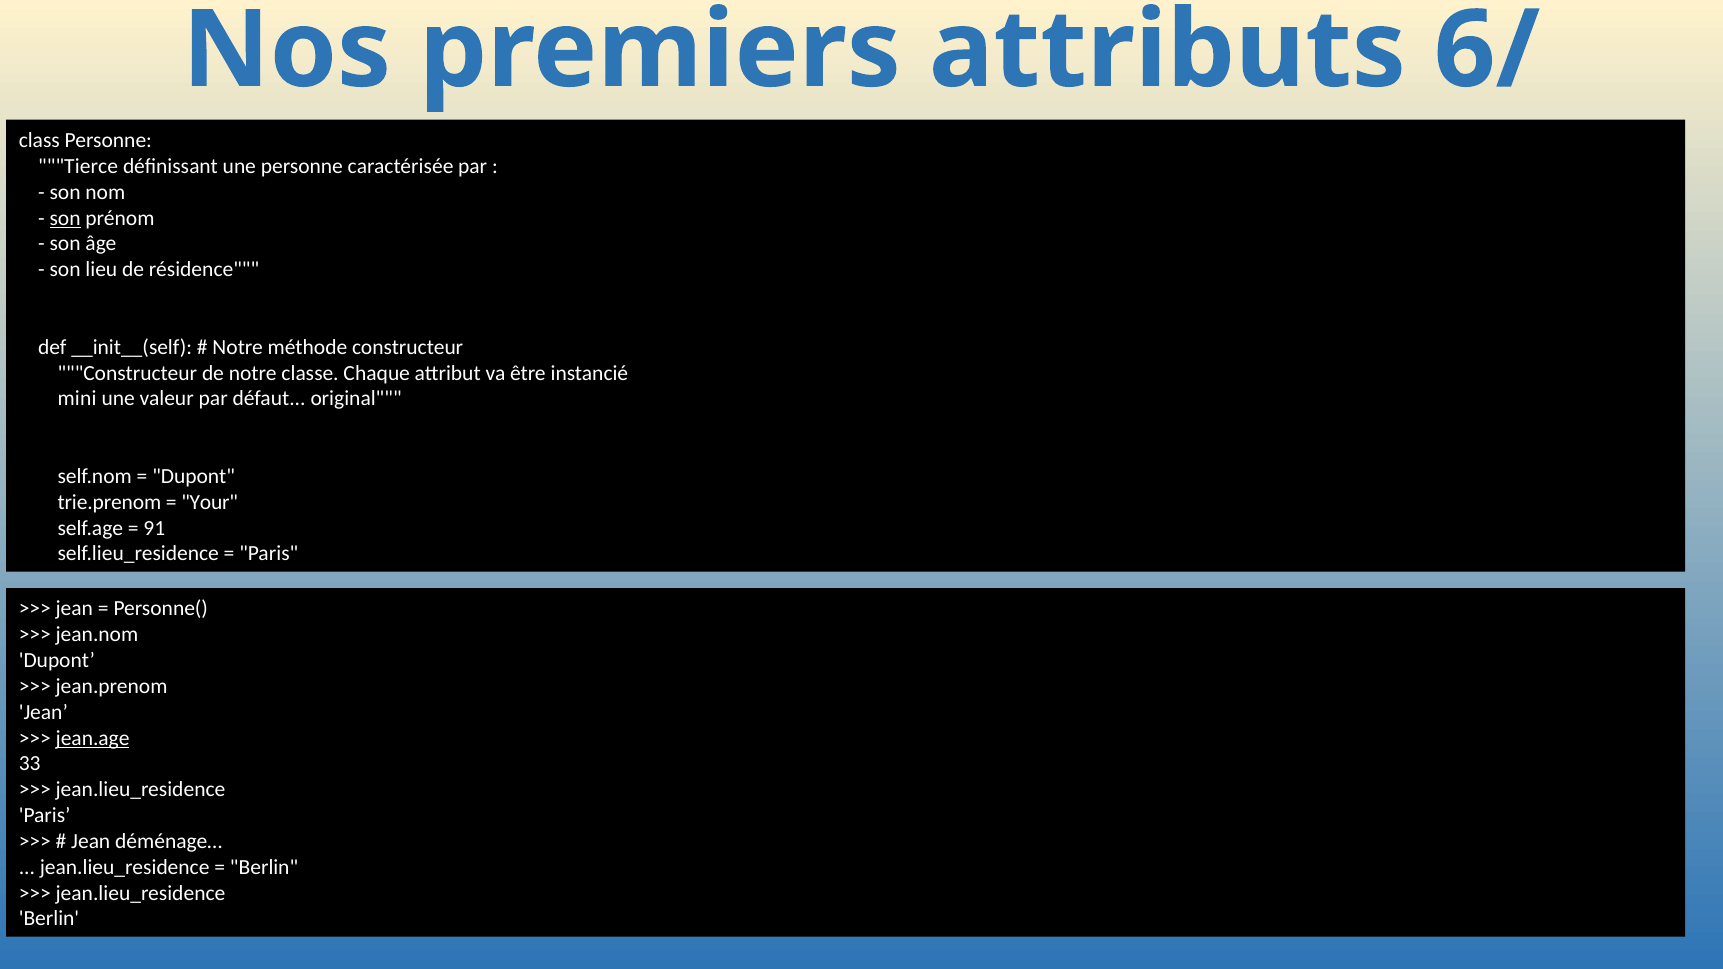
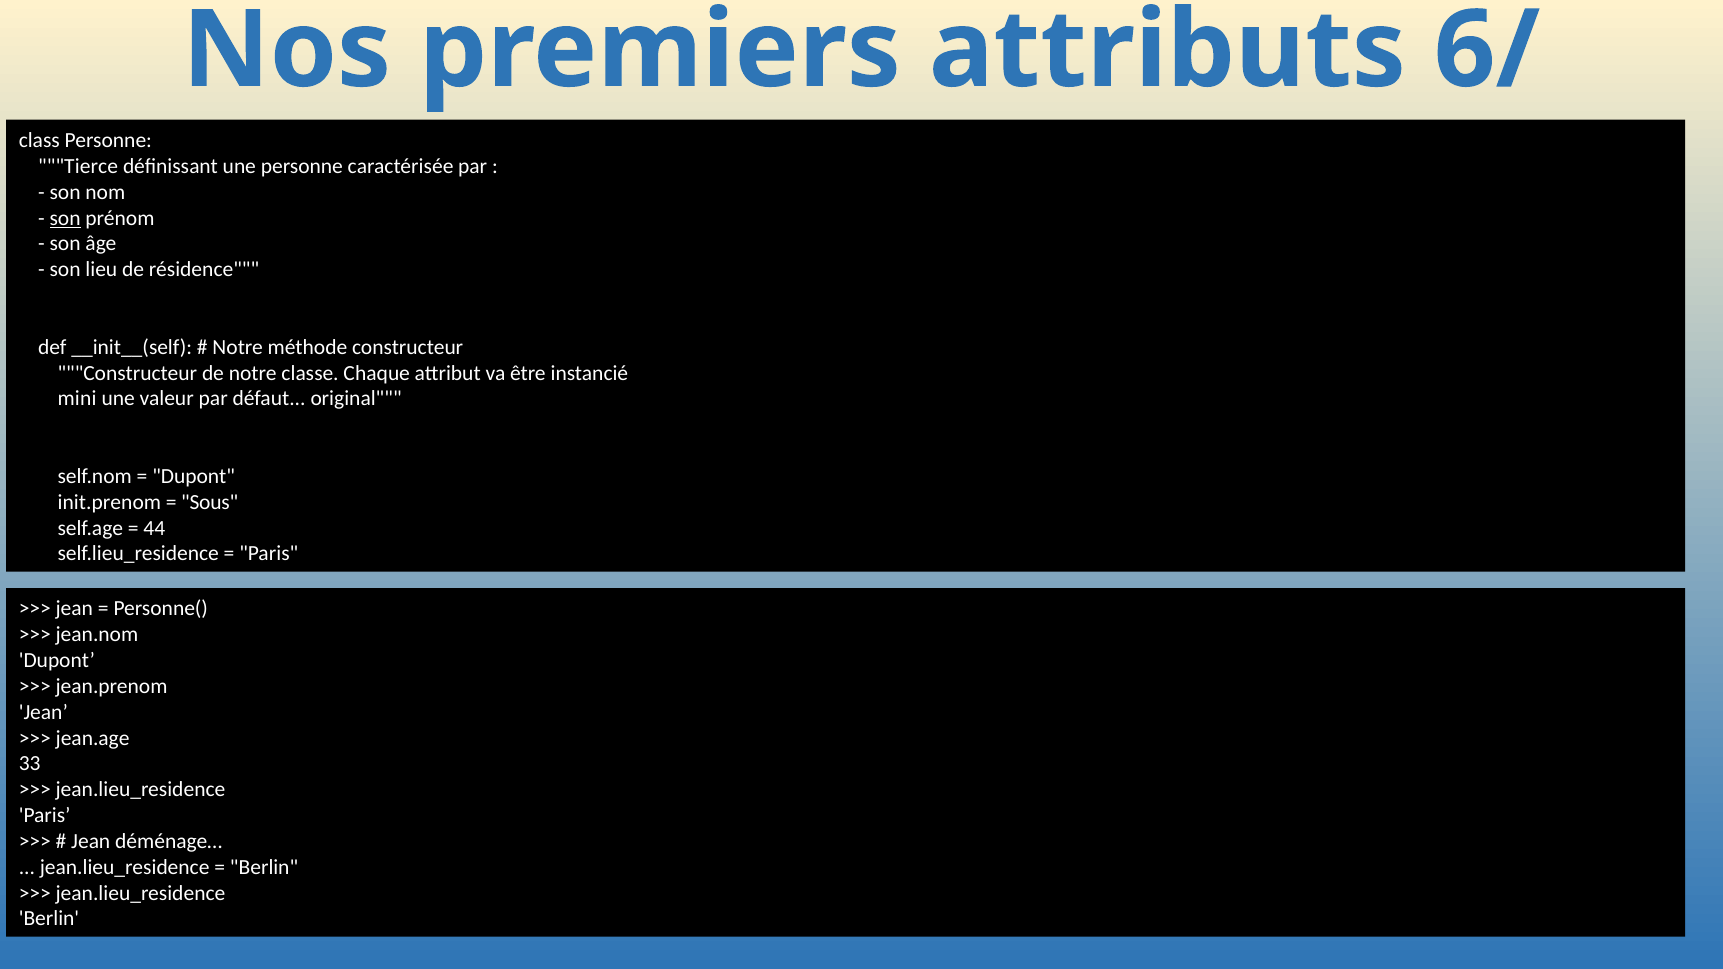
trie.prenom: trie.prenom -> init.prenom
Your: Your -> Sous
91: 91 -> 44
jean.age underline: present -> none
